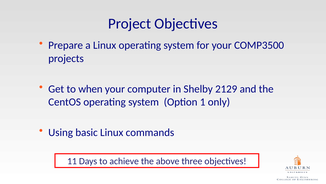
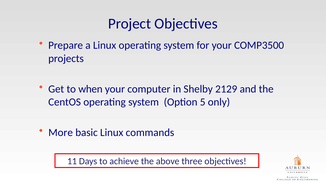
1: 1 -> 5
Using: Using -> More
